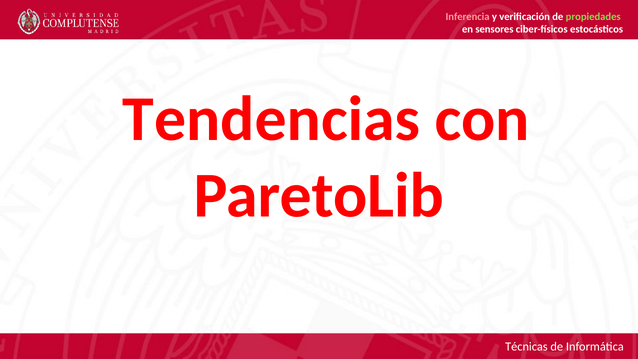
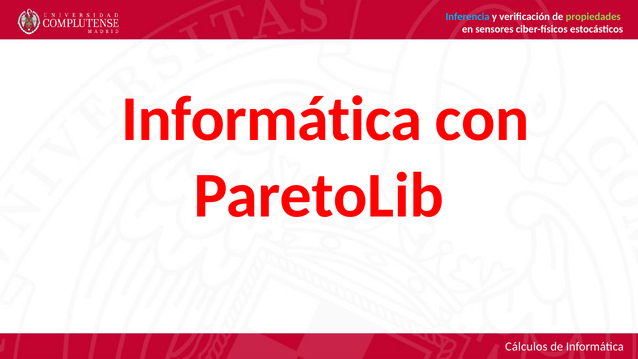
Inferencia colour: pink -> light blue
Tendencias at (271, 119): Tendencias -> Informática
Técnicas: Técnicas -> Cálculos
